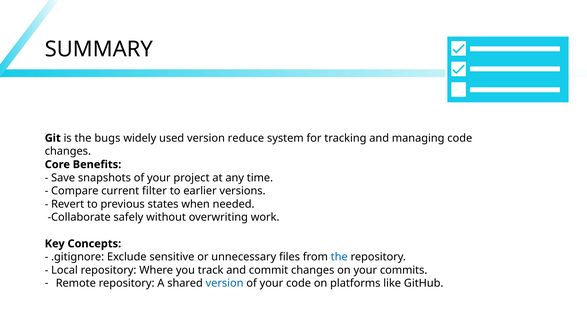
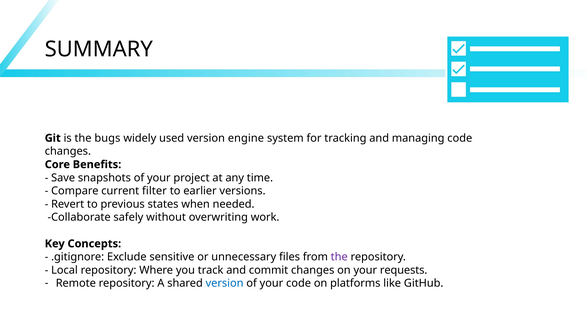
reduce: reduce -> engine
the at (339, 257) colour: blue -> purple
commits: commits -> requests
